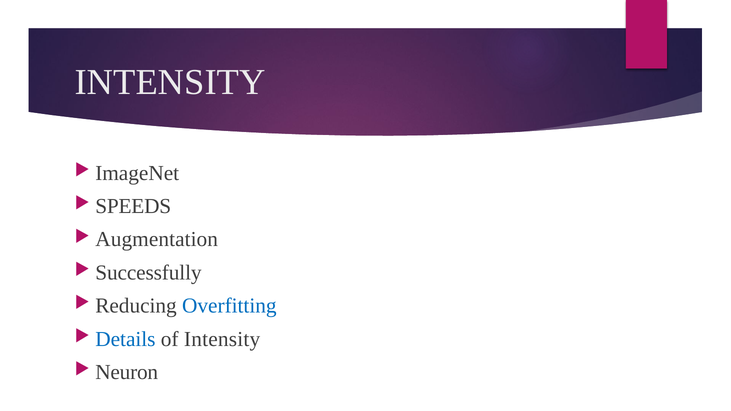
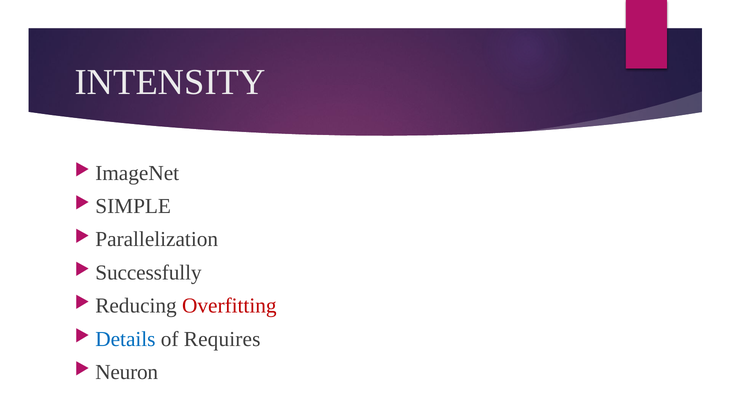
SPEEDS: SPEEDS -> SIMPLE
Augmentation: Augmentation -> Parallelization
Overfitting colour: blue -> red
of Intensity: Intensity -> Requires
